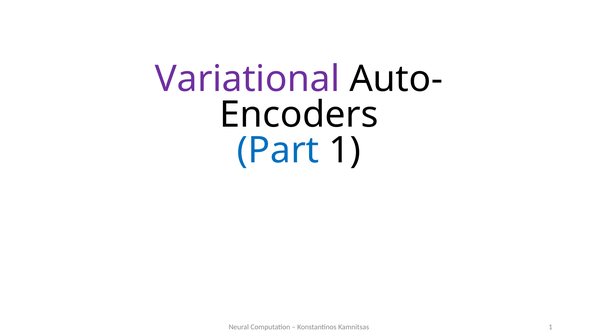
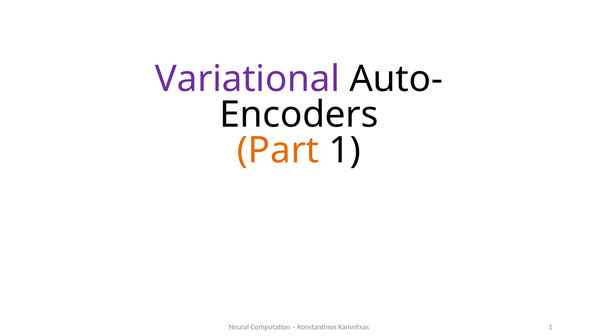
Part colour: blue -> orange
